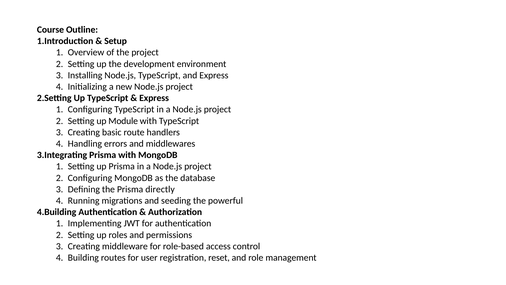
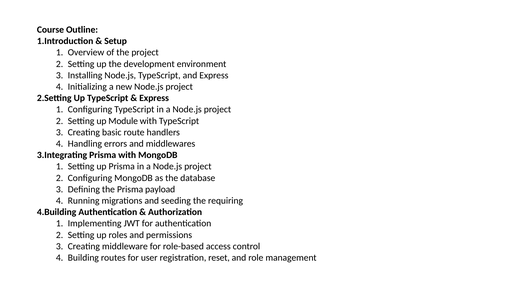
directly: directly -> payload
powerful: powerful -> requiring
